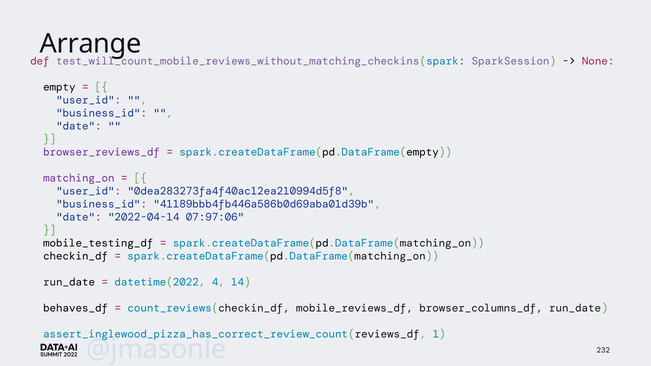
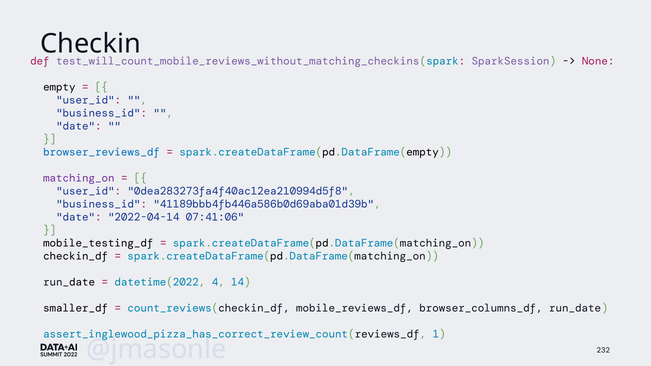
Arrange: Arrange -> Checkin
browser_reviews_df colour: purple -> blue
07:97:06: 07:97:06 -> 07:41:06
behaves_df: behaves_df -> smaller_df
